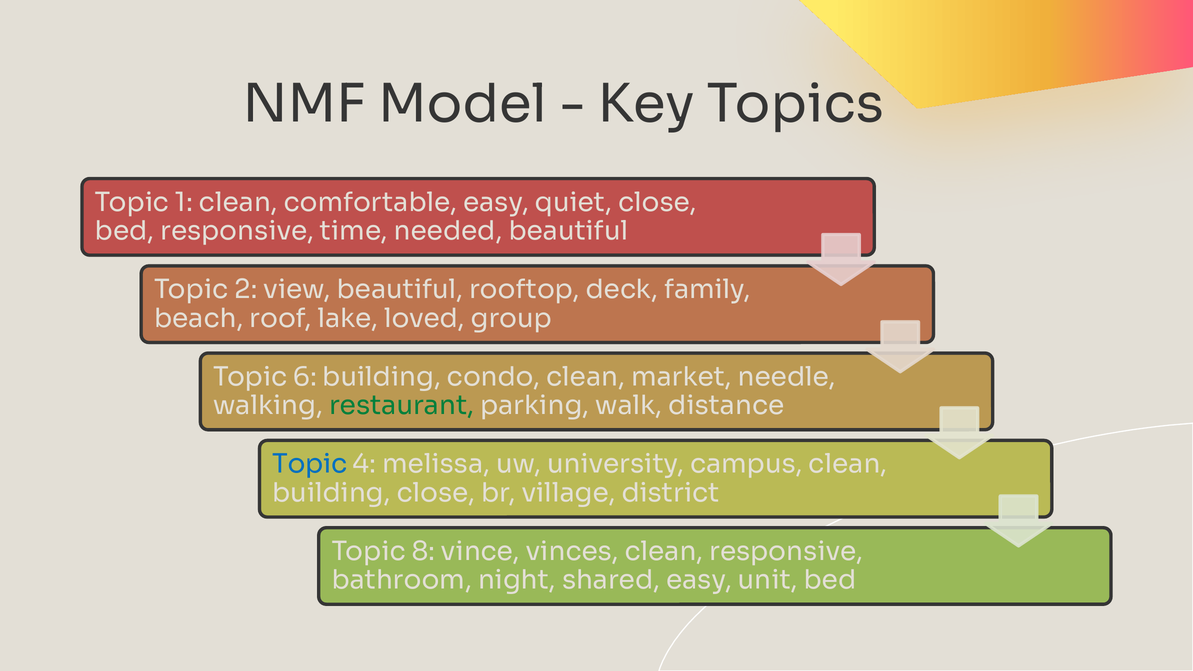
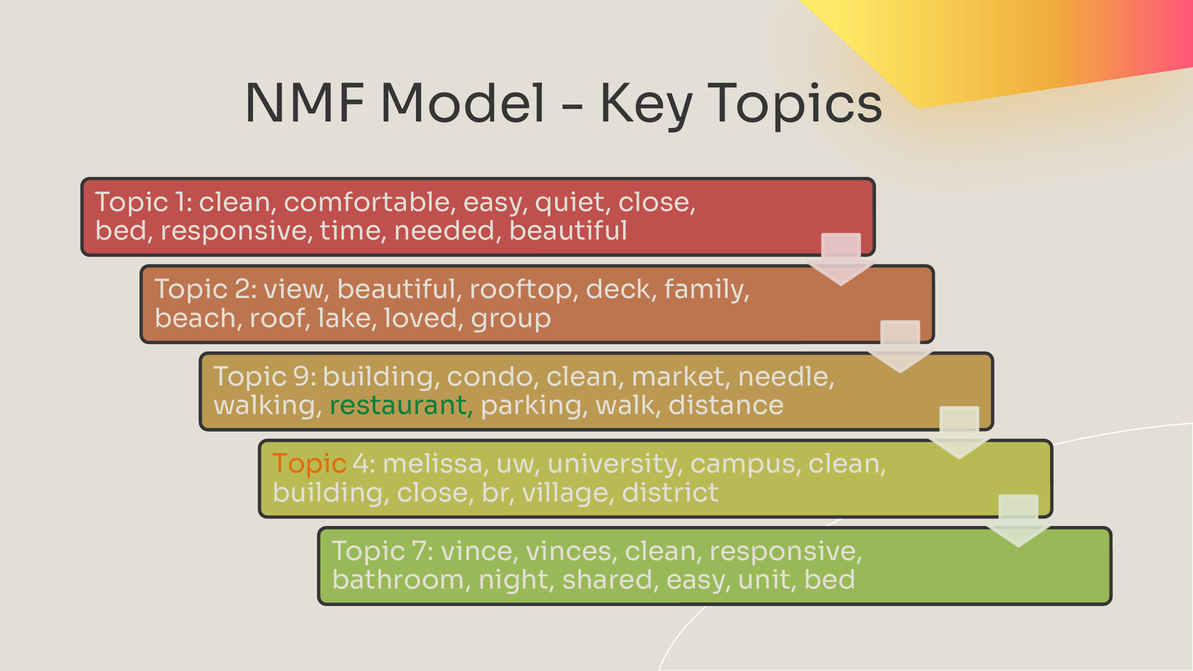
6: 6 -> 9
Topic at (310, 464) colour: blue -> orange
8: 8 -> 7
